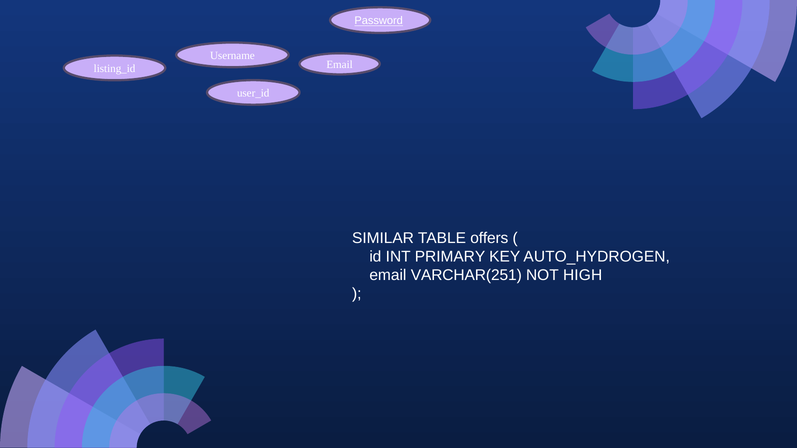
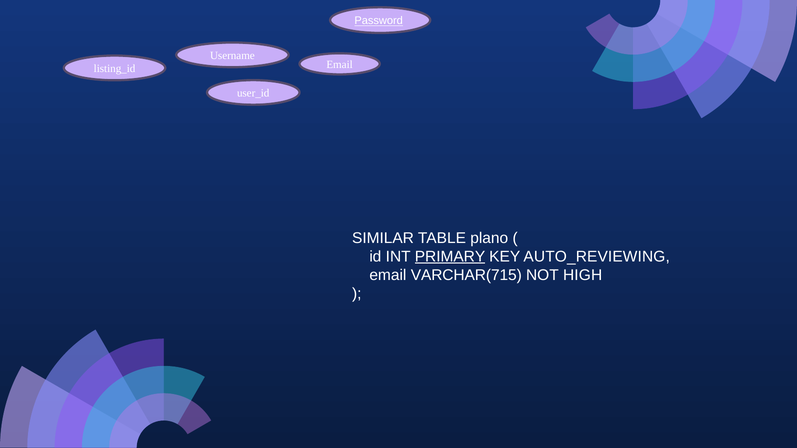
offers: offers -> plano
PRIMARY underline: none -> present
AUTO_HYDROGEN: AUTO_HYDROGEN -> AUTO_REVIEWING
VARCHAR(251: VARCHAR(251 -> VARCHAR(715
